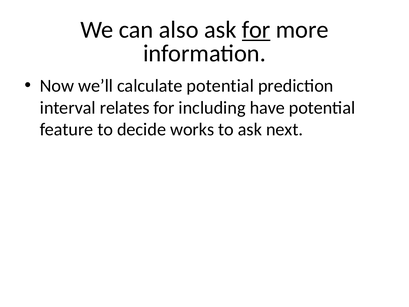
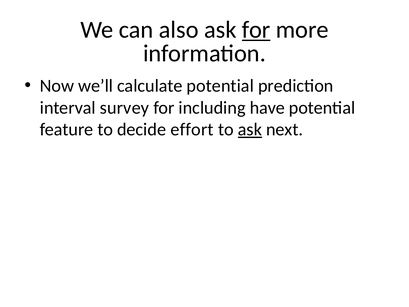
relates: relates -> survey
works: works -> effort
ask at (250, 129) underline: none -> present
